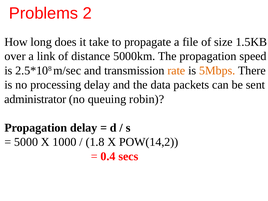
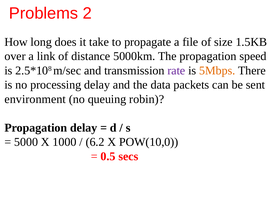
rate colour: orange -> purple
administrator: administrator -> environment
1.8: 1.8 -> 6.2
POW(14,2: POW(14,2 -> POW(10,0
0.4: 0.4 -> 0.5
